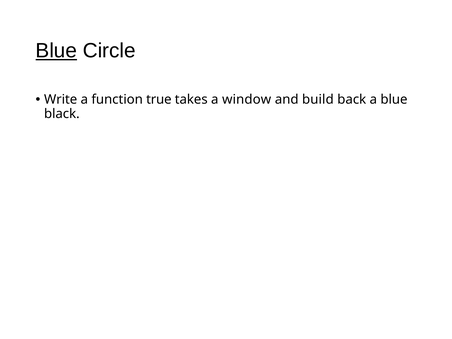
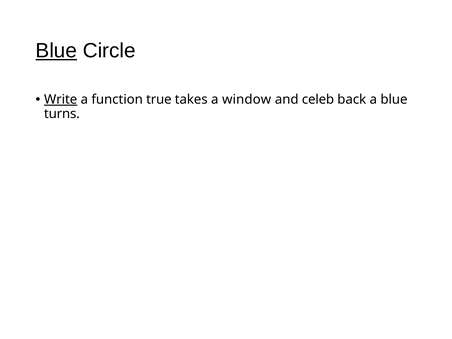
Write underline: none -> present
build: build -> celeb
black: black -> turns
